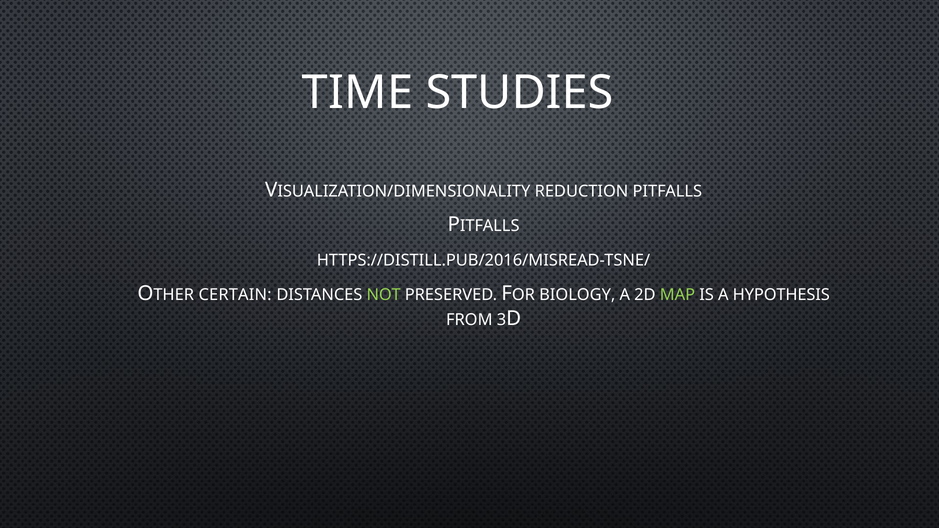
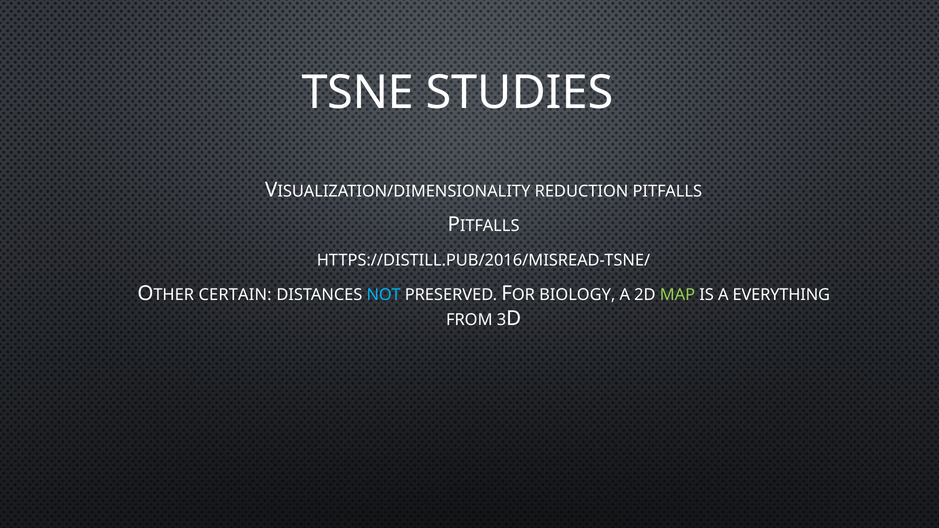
TIME: TIME -> TSNE
NOT colour: light green -> light blue
HYPOTHESIS: HYPOTHESIS -> EVERYTHING
